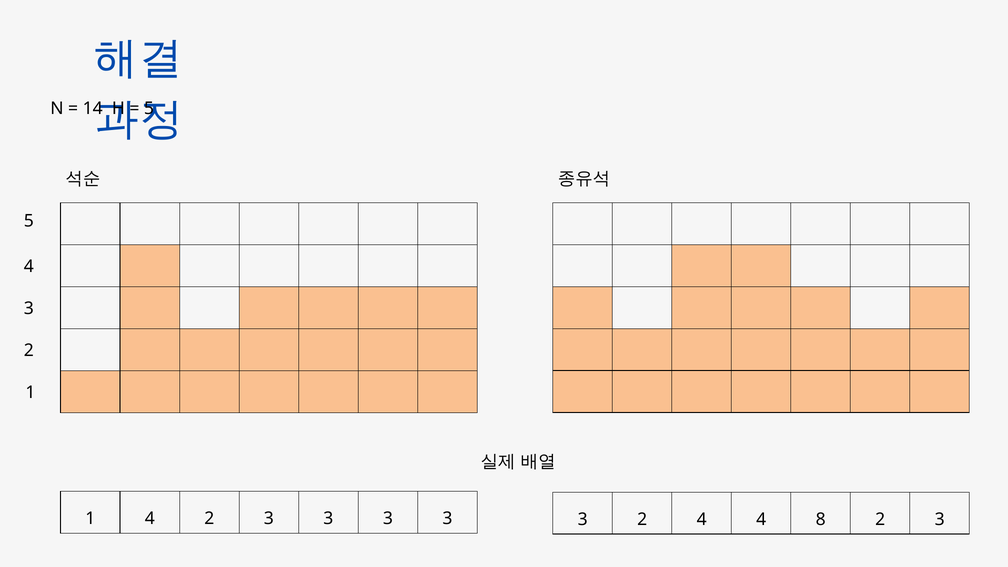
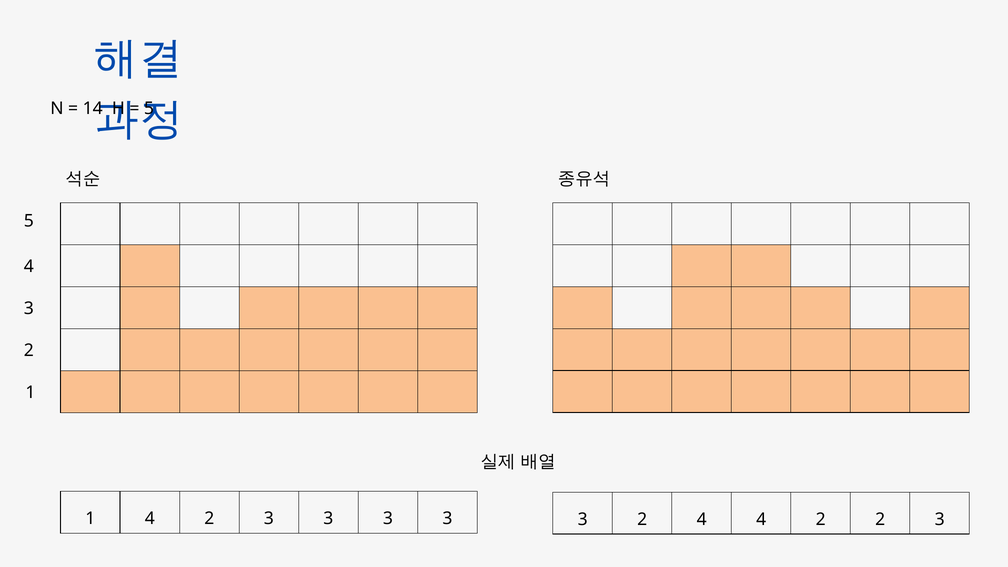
4 4 8: 8 -> 2
